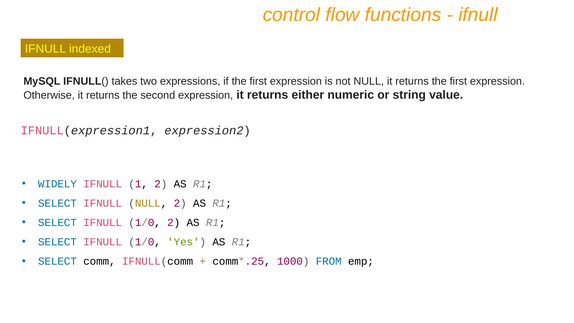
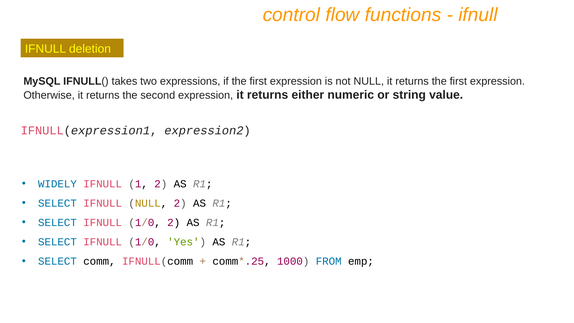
indexed: indexed -> deletion
